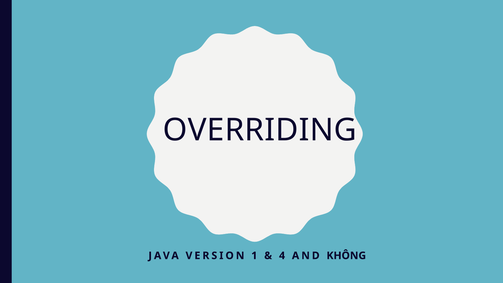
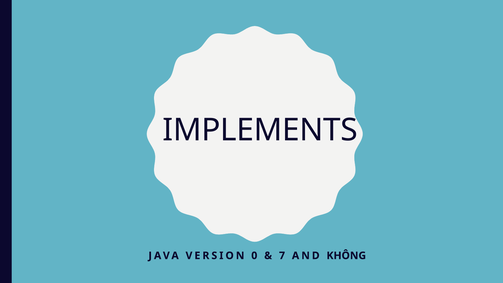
OVERRIDING: OVERRIDING -> IMPLEMENTS
1: 1 -> 0
4: 4 -> 7
